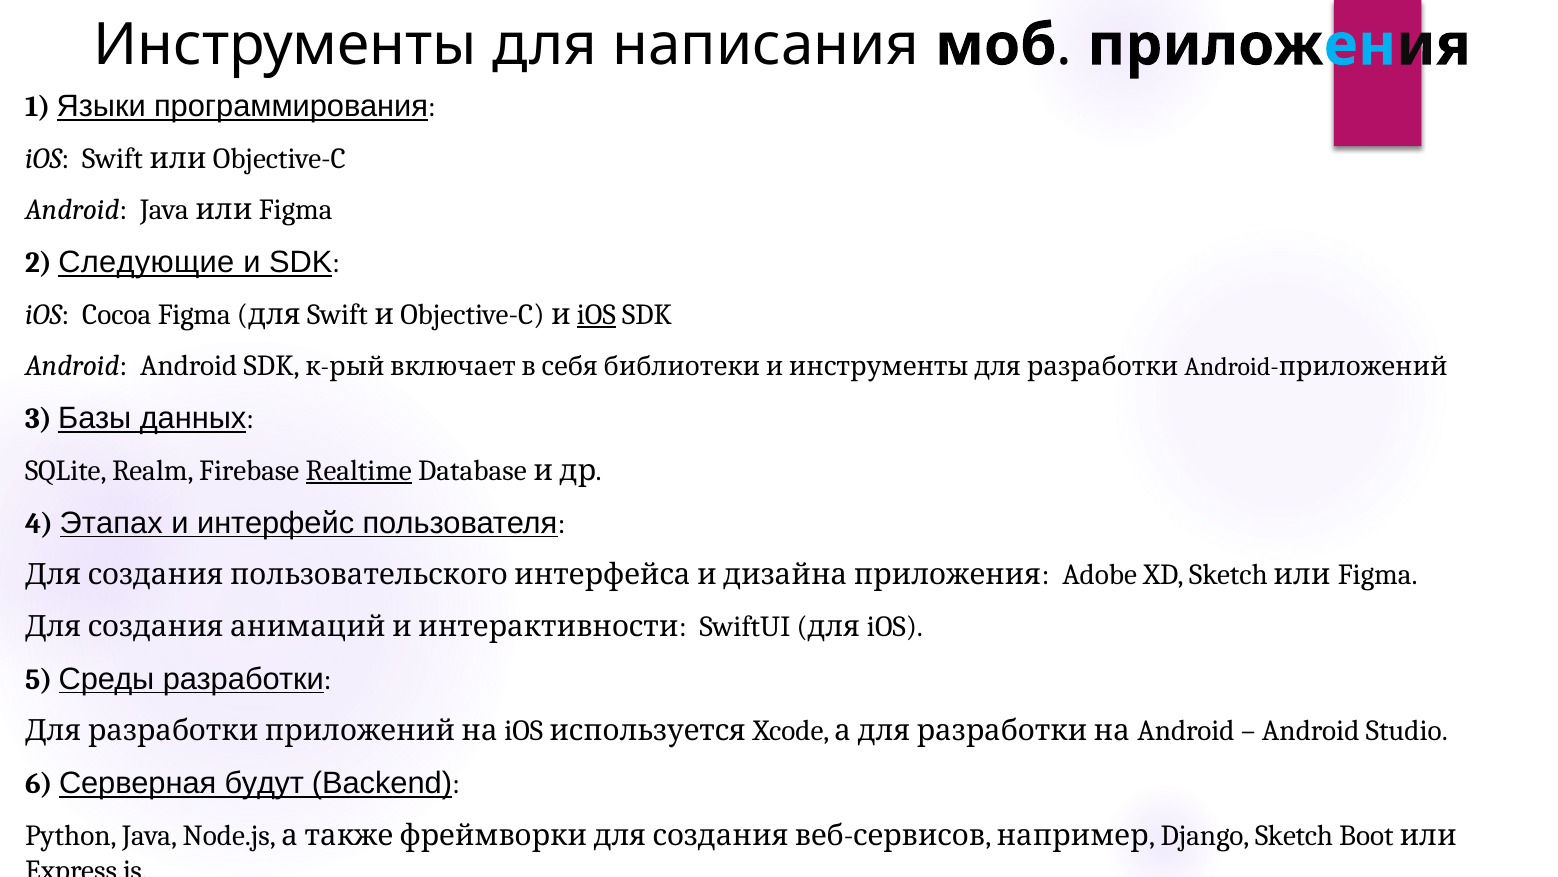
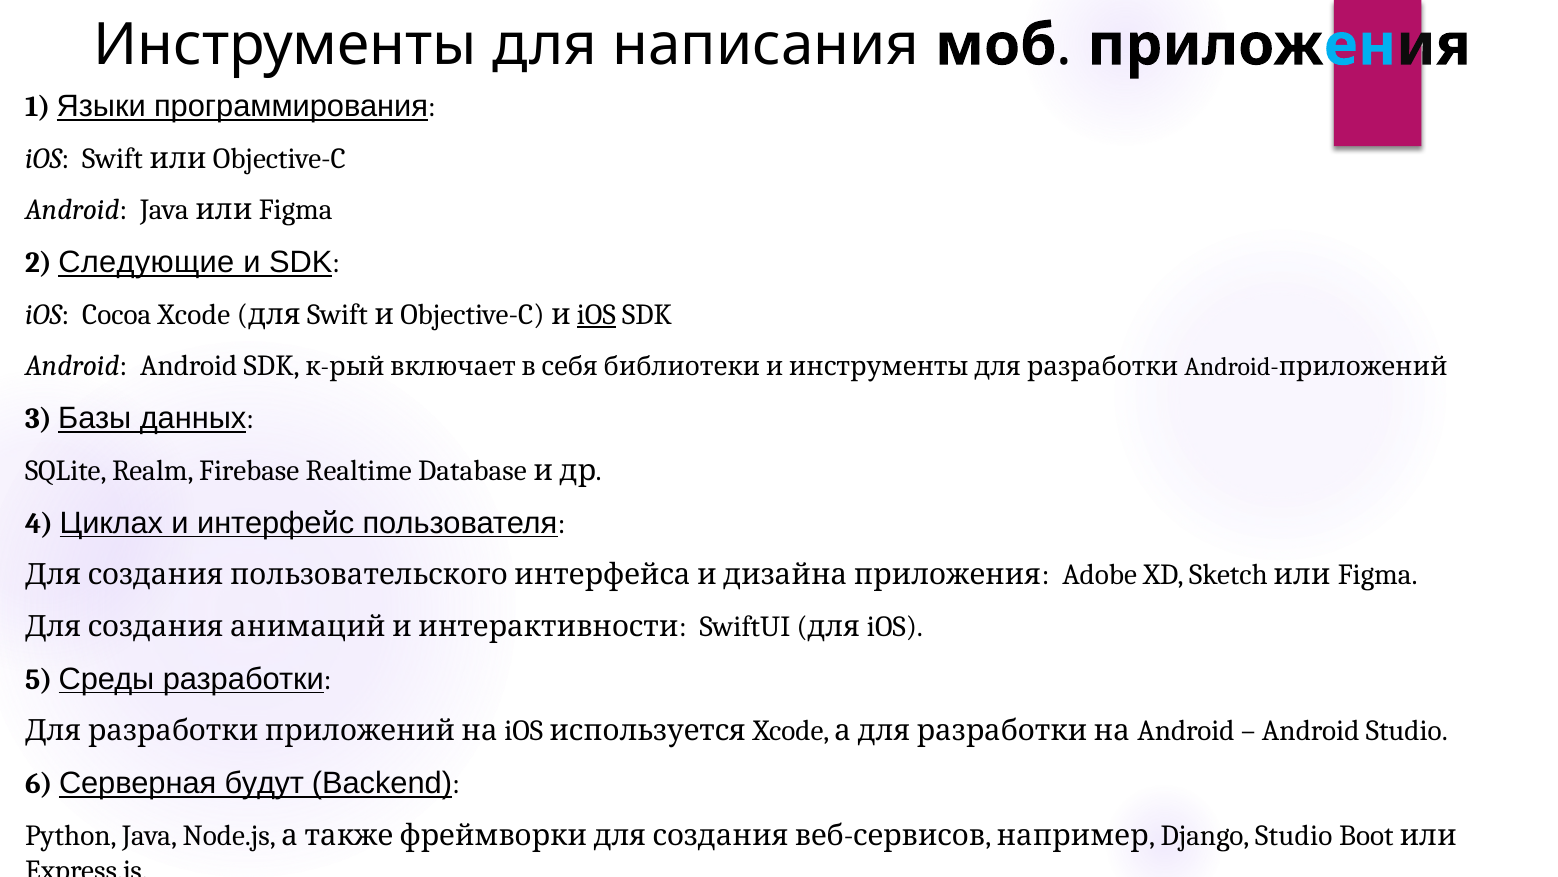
Cocoa Figma: Figma -> Xcode
Realtime underline: present -> none
Этапах: Этапах -> Циклах
Django Sketch: Sketch -> Studio
